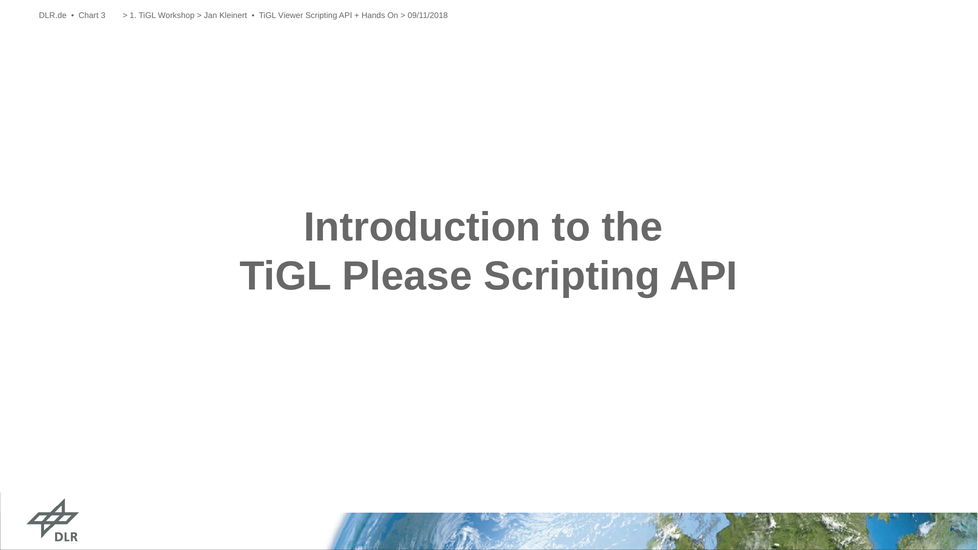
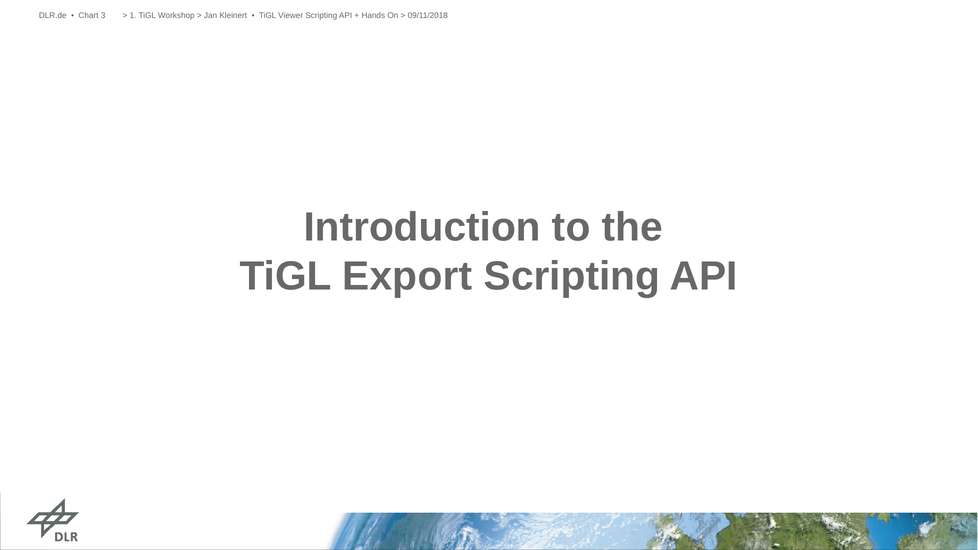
Please: Please -> Export
